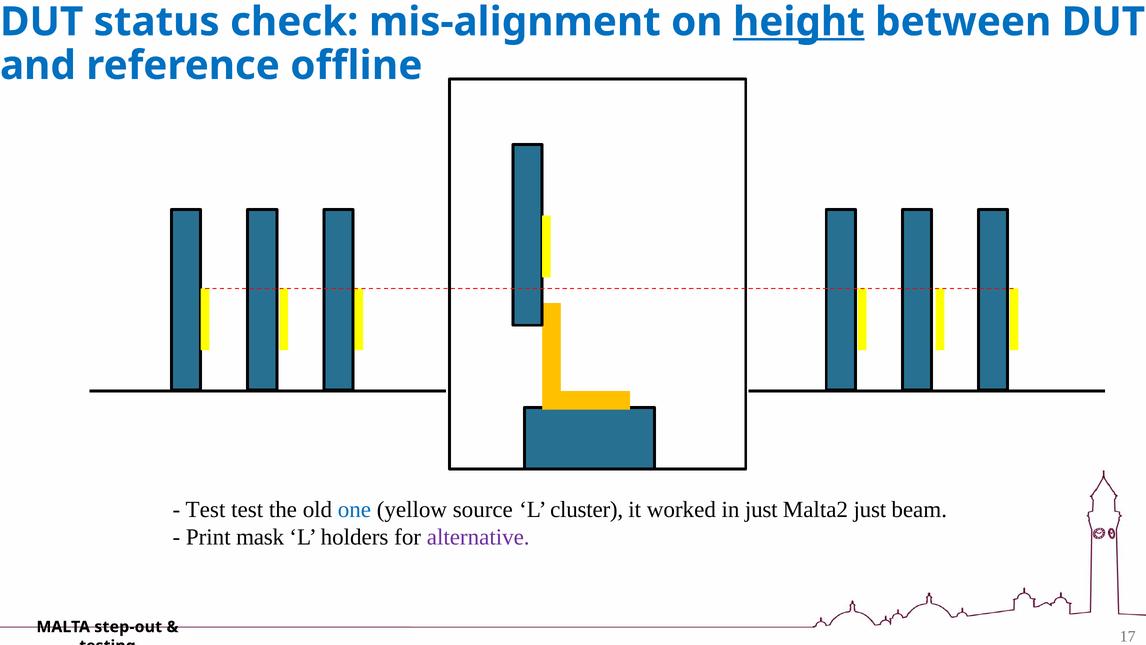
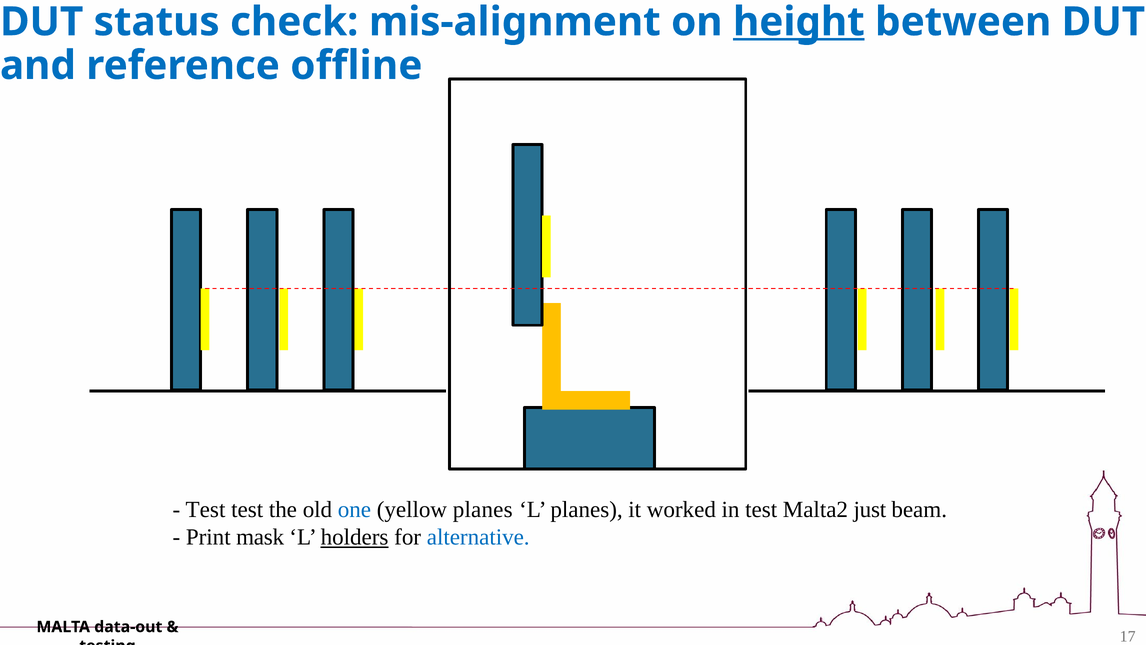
yellow source: source -> planes
L cluster: cluster -> planes
in just: just -> test
holders underline: none -> present
alternative colour: purple -> blue
step-out: step-out -> data-out
